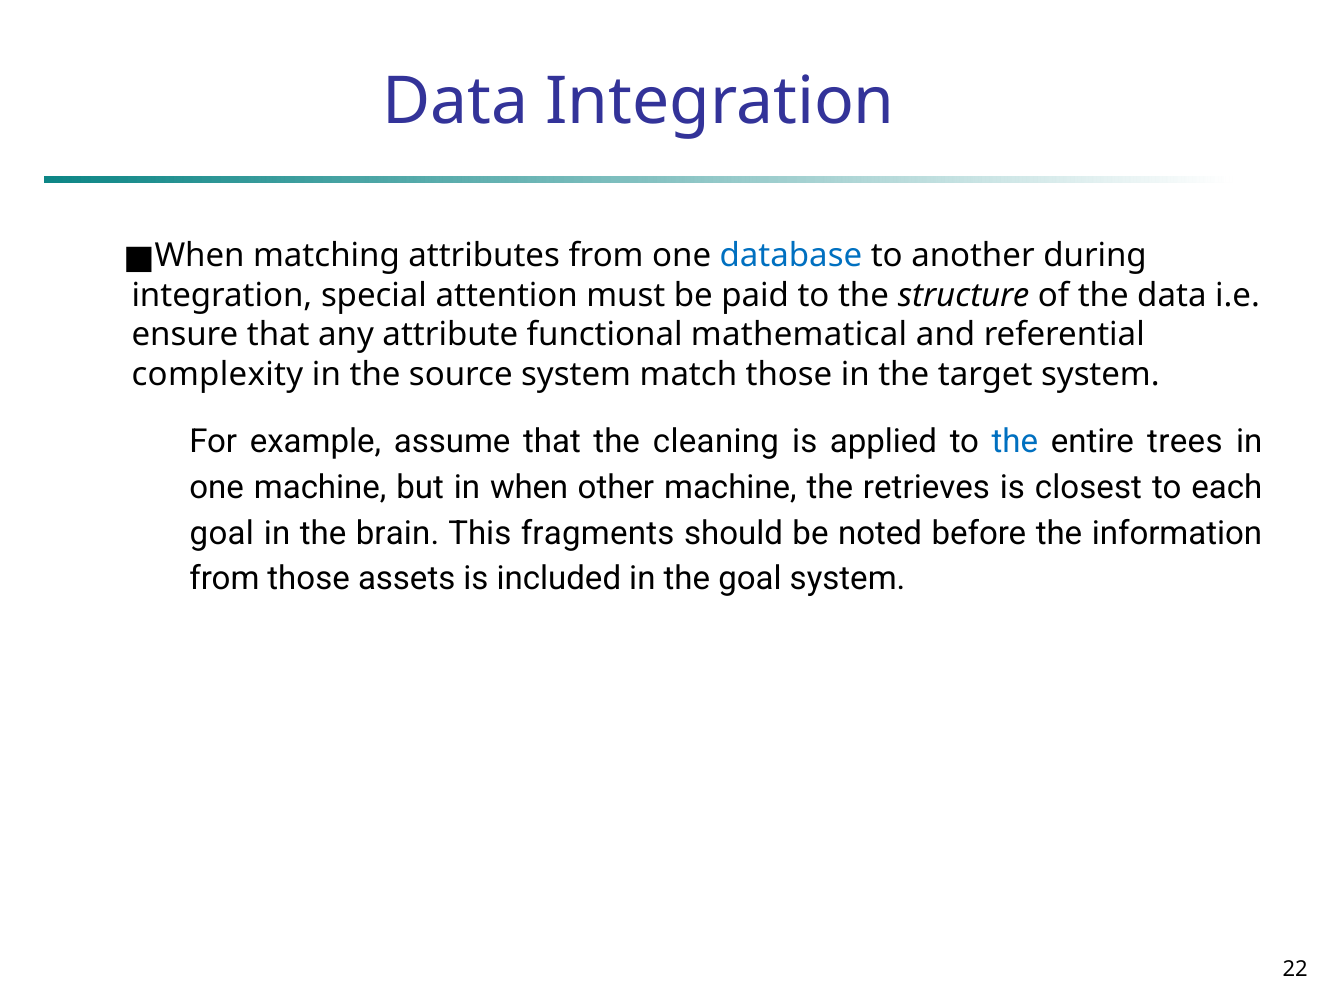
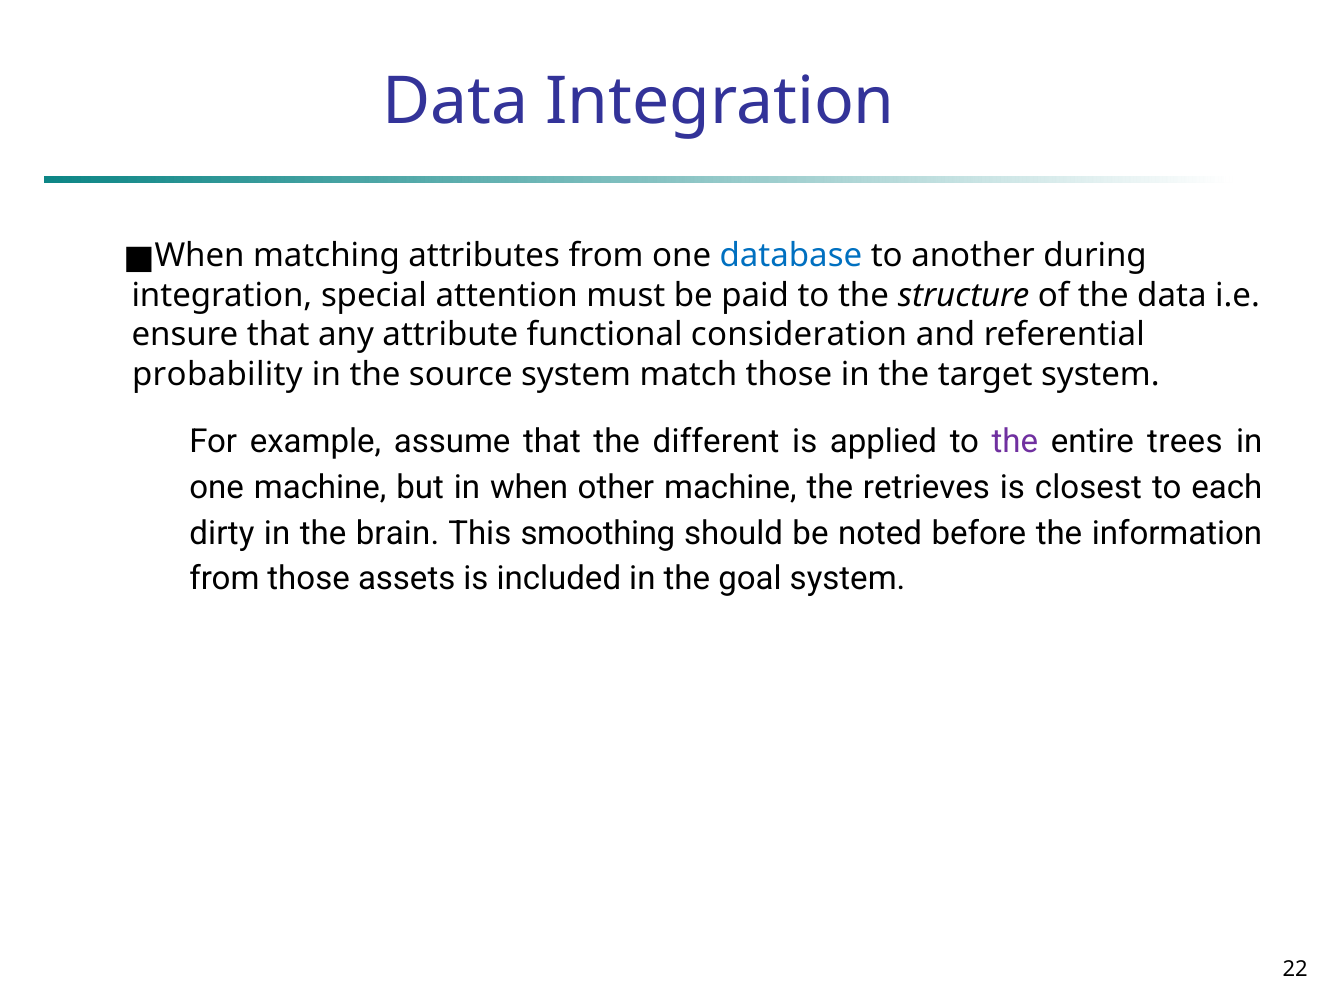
mathematical: mathematical -> consideration
complexity: complexity -> probability
cleaning: cleaning -> different
the at (1015, 442) colour: blue -> purple
goal at (222, 533): goal -> dirty
fragments: fragments -> smoothing
